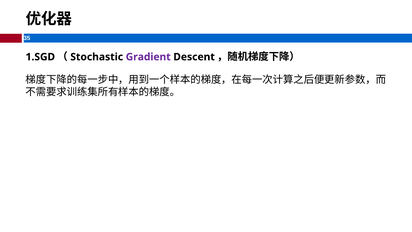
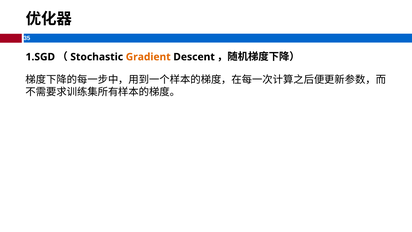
Gradient colour: purple -> orange
